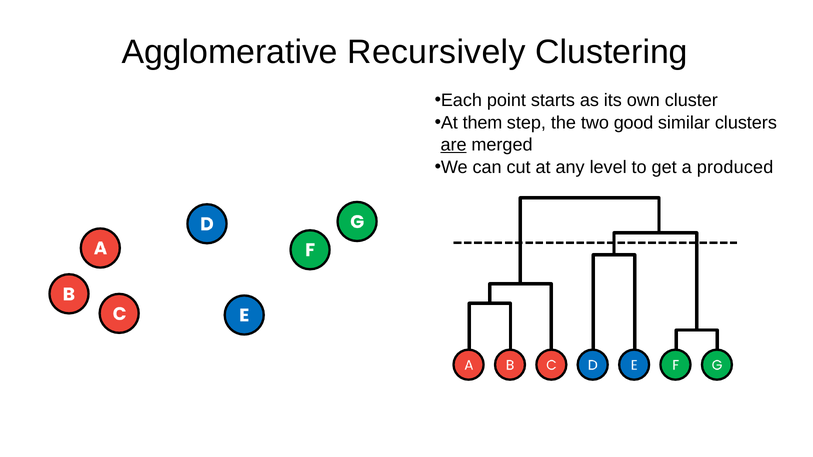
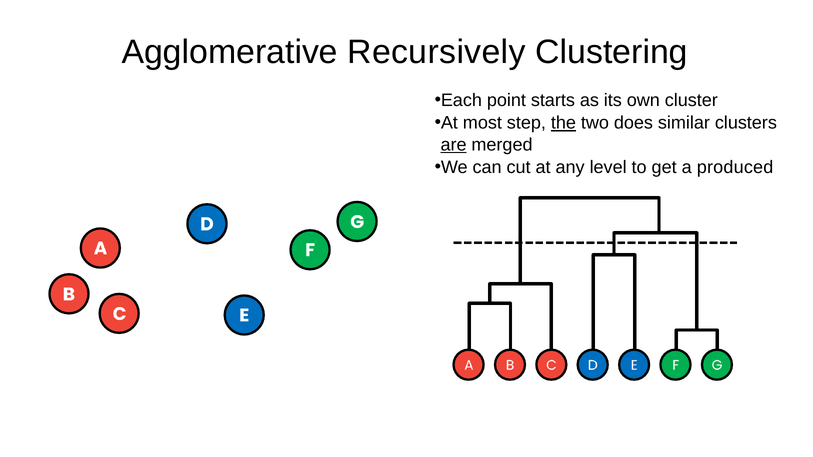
them: them -> most
the underline: none -> present
good: good -> does
